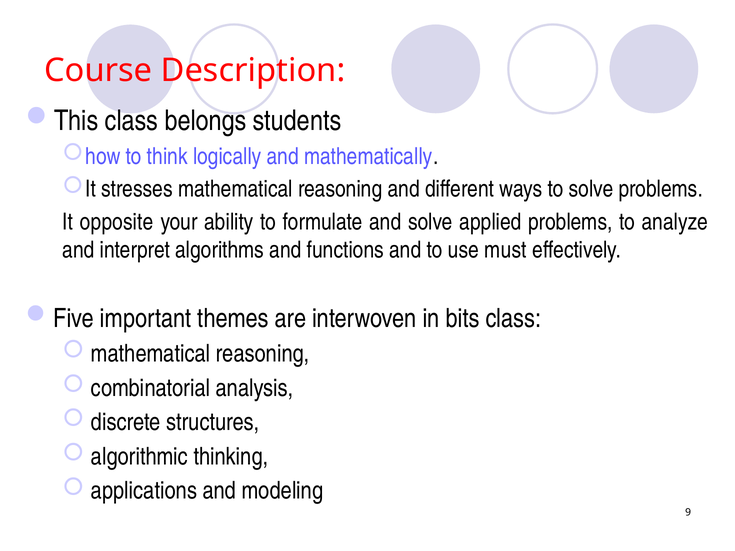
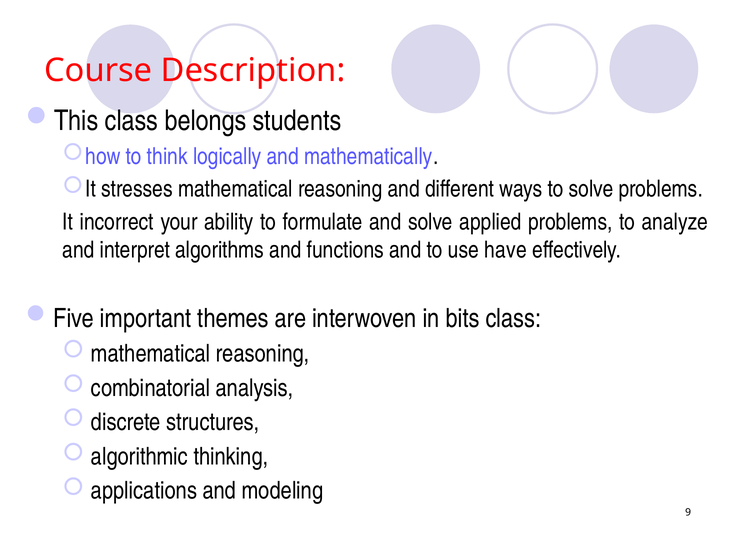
opposite: opposite -> incorrect
must: must -> have
